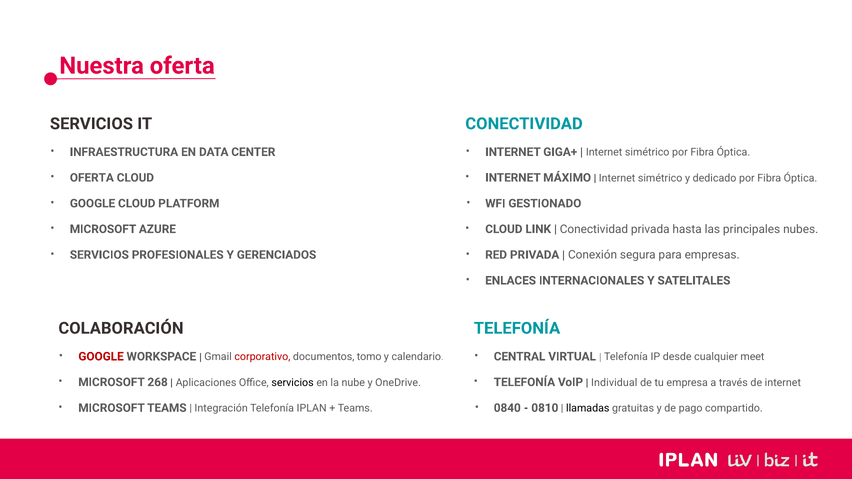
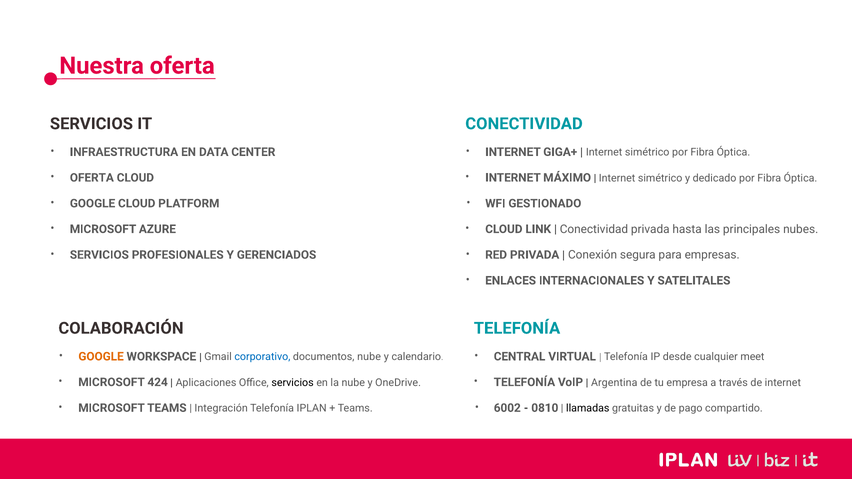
GOOGLE at (101, 357) colour: red -> orange
corporativo colour: red -> blue
documentos tomo: tomo -> nube
268: 268 -> 424
Individual: Individual -> Argentina
0840: 0840 -> 6002
